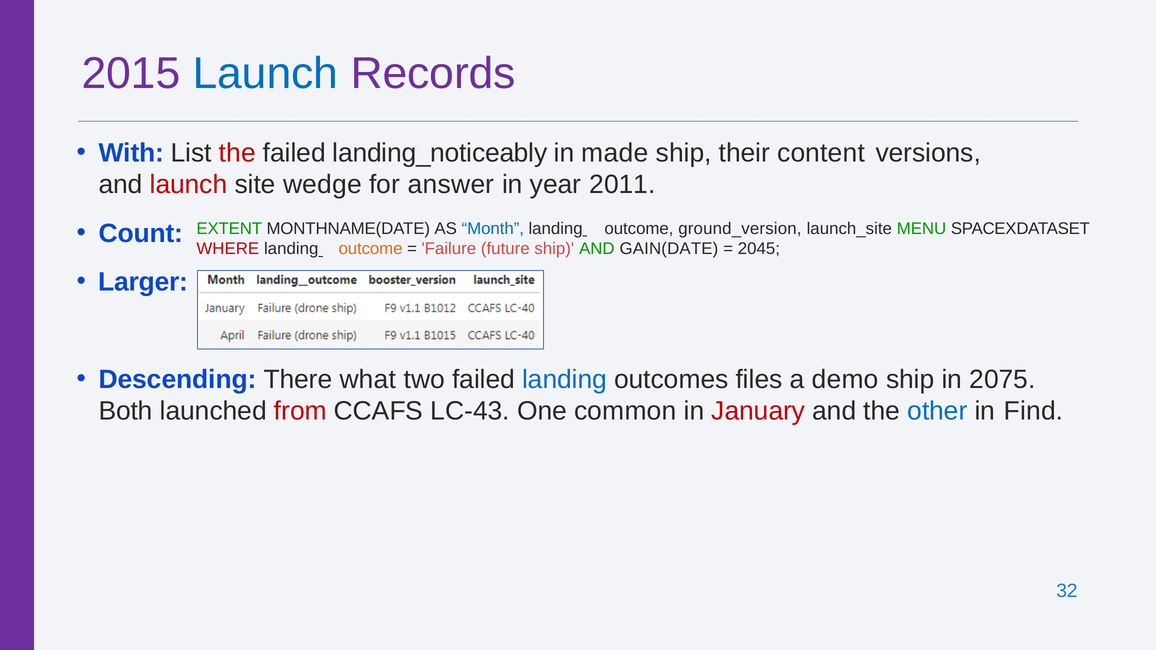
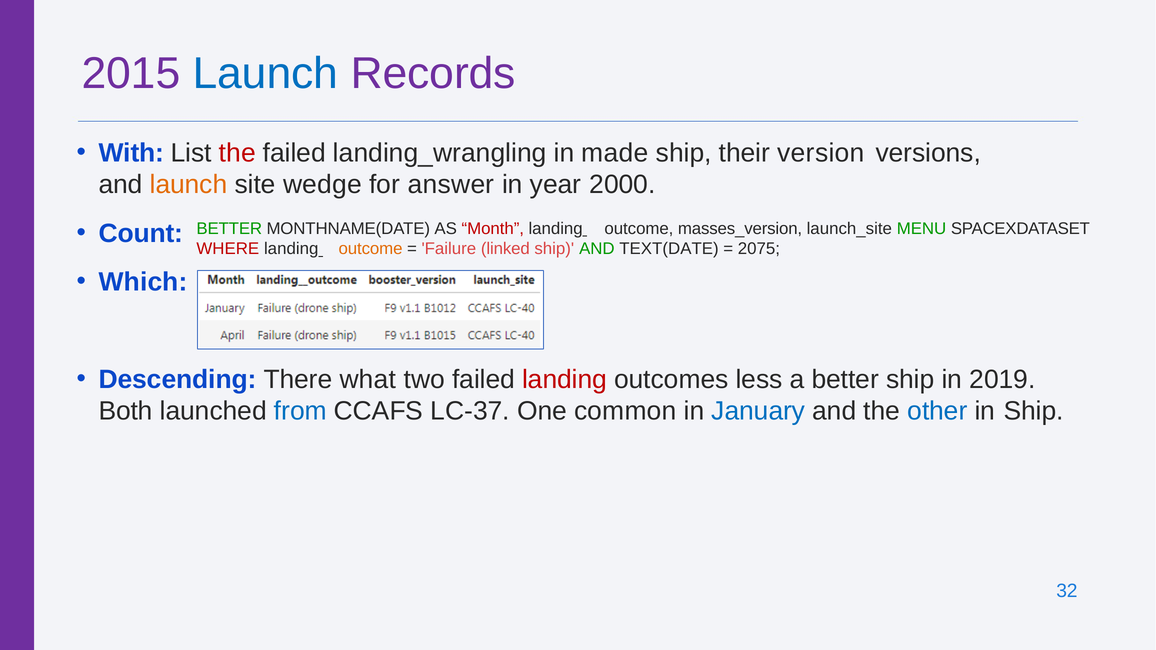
landing_noticeably: landing_noticeably -> landing_wrangling
content: content -> version
launch at (189, 185) colour: red -> orange
2011: 2011 -> 2000
EXTENT at (229, 229): EXTENT -> BETTER
Month colour: blue -> red
ground_version: ground_version -> masses_version
future: future -> linked
GAIN(DATE: GAIN(DATE -> TEXT(DATE
2045: 2045 -> 2075
Larger: Larger -> Which
landing at (565, 380) colour: blue -> red
files: files -> less
a demo: demo -> better
2075: 2075 -> 2019
from colour: red -> blue
LC-43: LC-43 -> LC-37
January colour: red -> blue
in Find: Find -> Ship
